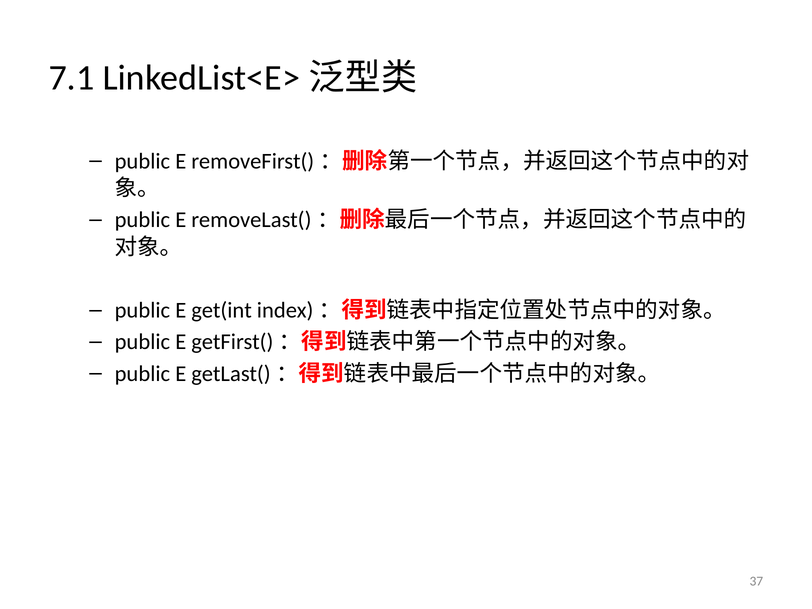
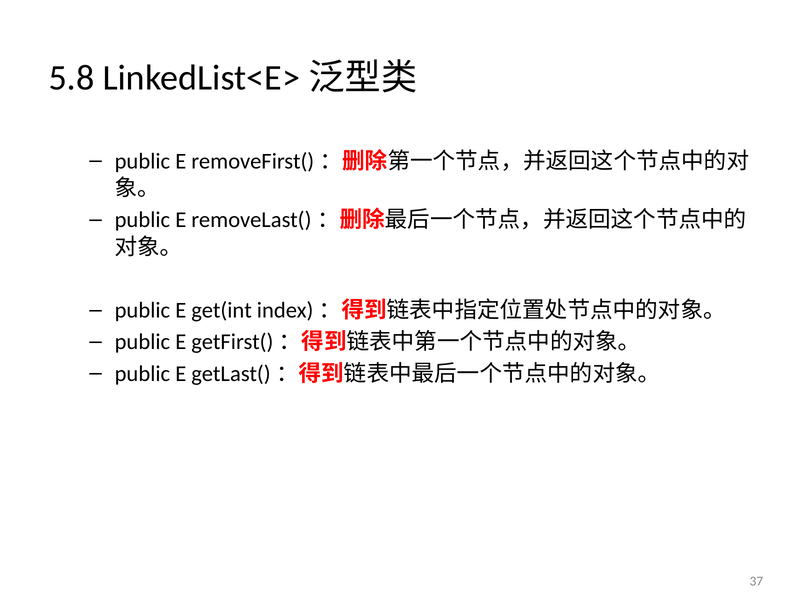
7.1: 7.1 -> 5.8
